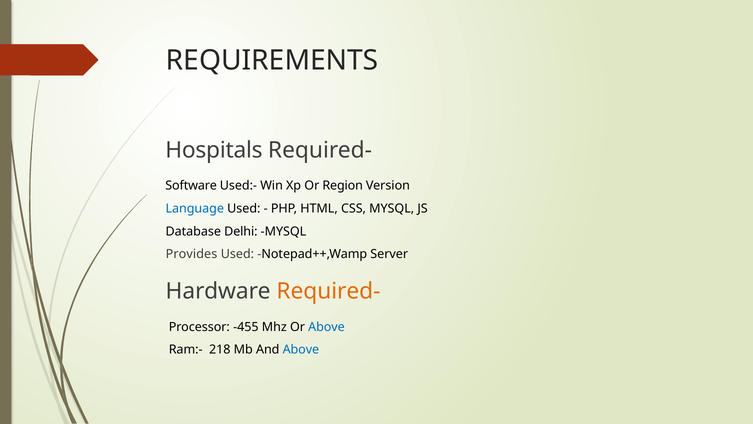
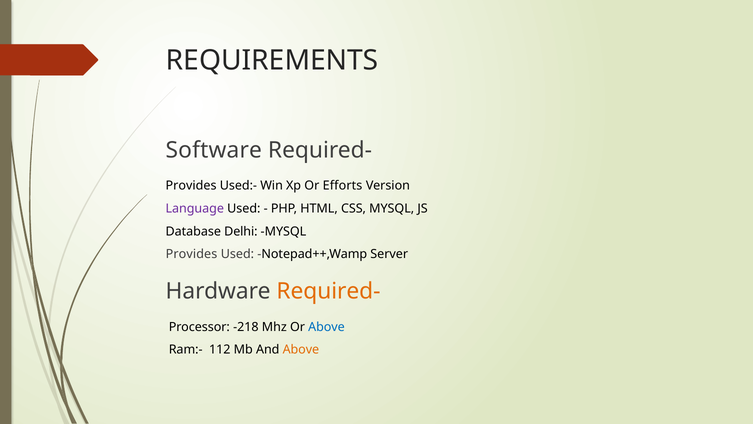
Hospitals: Hospitals -> Software
Software at (191, 185): Software -> Provides
Region: Region -> Efforts
Language colour: blue -> purple
-455: -455 -> -218
218: 218 -> 112
Above at (301, 349) colour: blue -> orange
